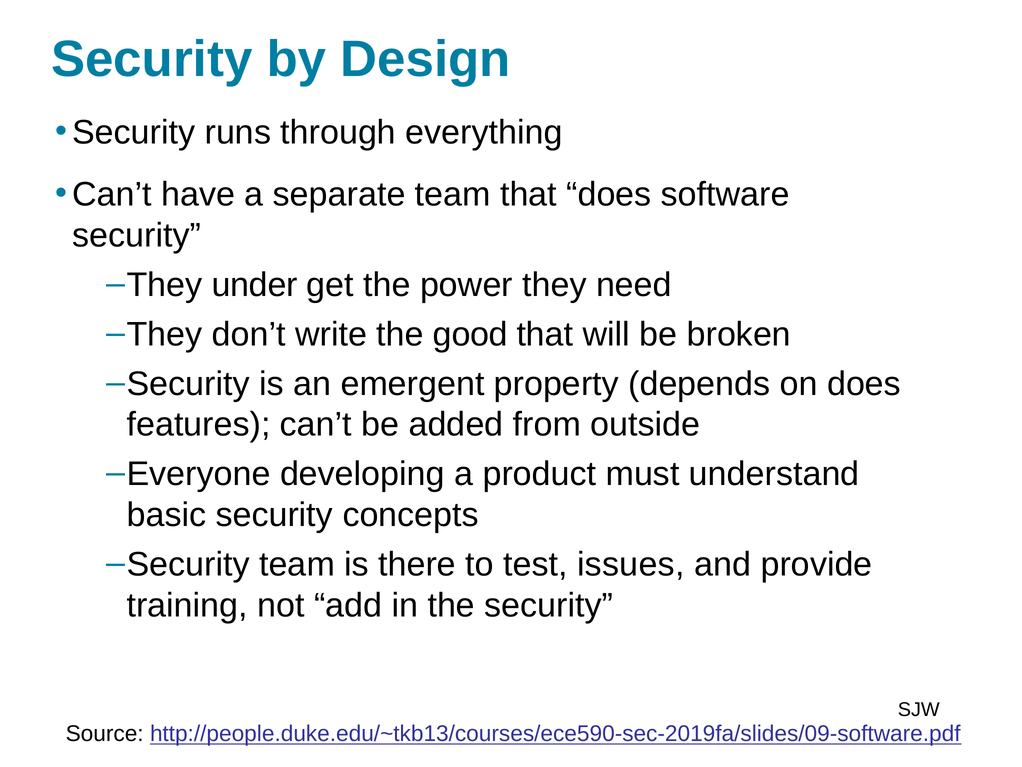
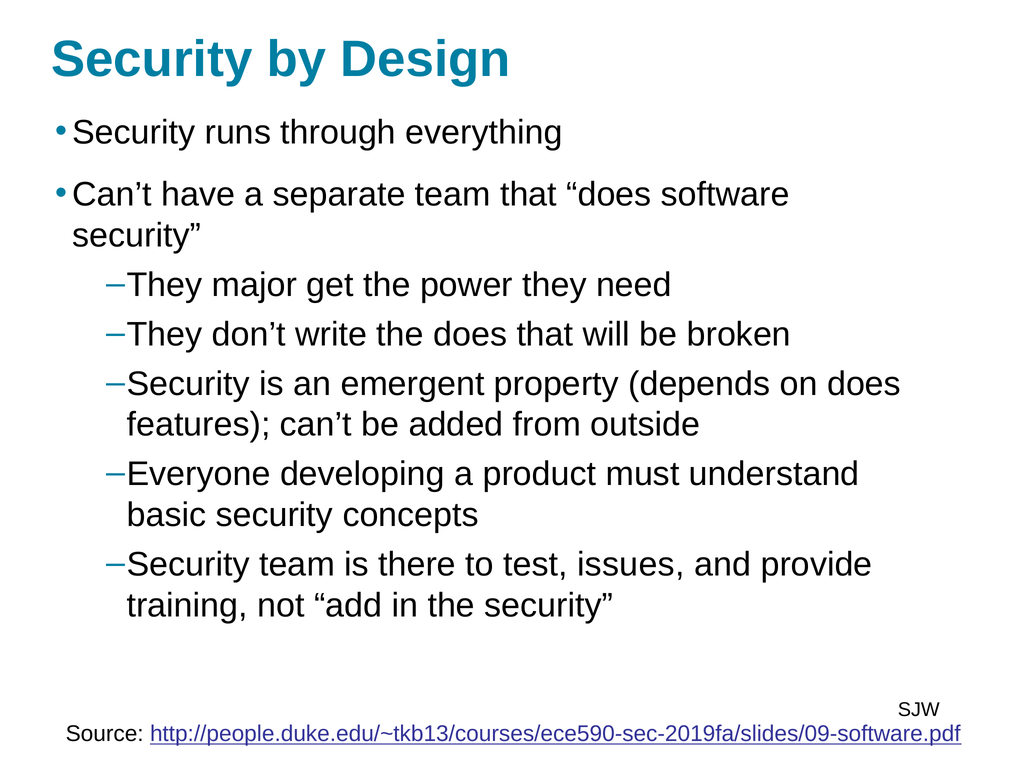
under: under -> major
the good: good -> does
